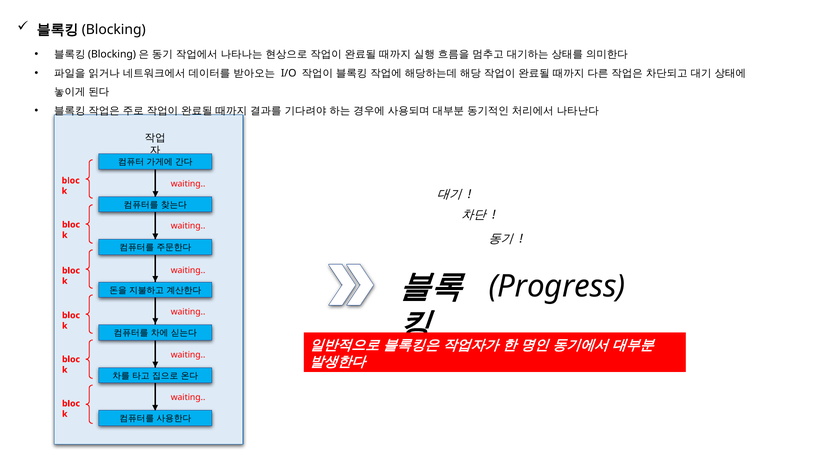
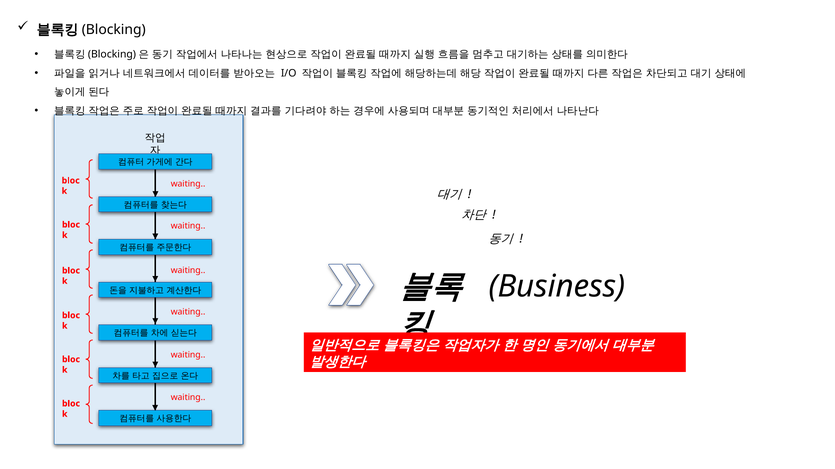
Progress: Progress -> Business
